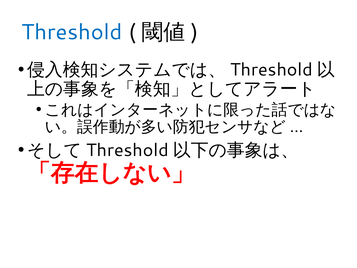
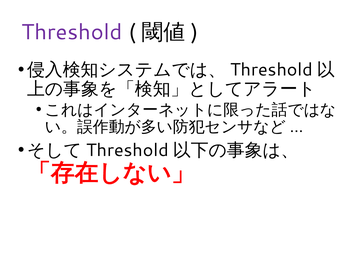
Threshold colour: blue -> purple
